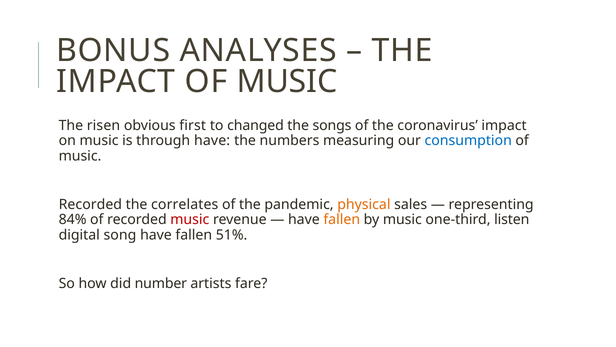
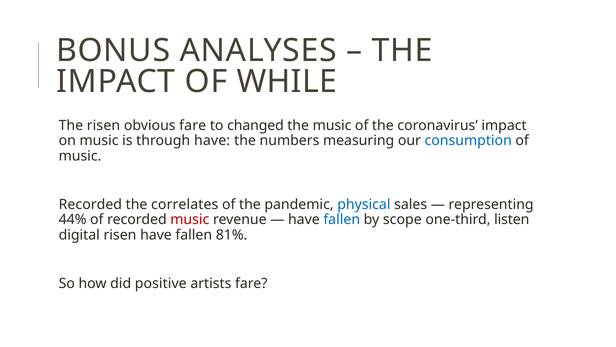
IMPACT OF MUSIC: MUSIC -> WHILE
obvious first: first -> fare
the songs: songs -> music
physical colour: orange -> blue
84%: 84% -> 44%
fallen at (342, 220) colour: orange -> blue
by music: music -> scope
digital song: song -> risen
51%: 51% -> 81%
number: number -> positive
